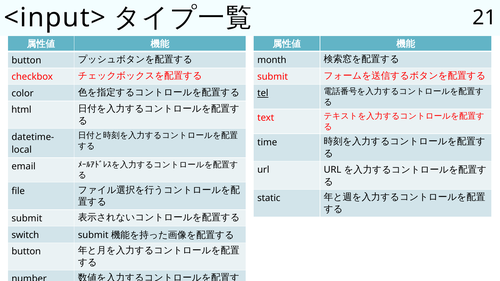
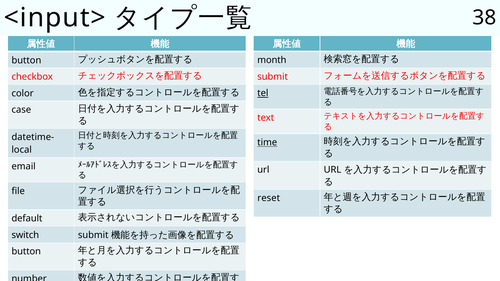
21: 21 -> 38
html: html -> case
time underline: none -> present
static at (269, 198): static -> reset
submit at (27, 219): submit -> default
